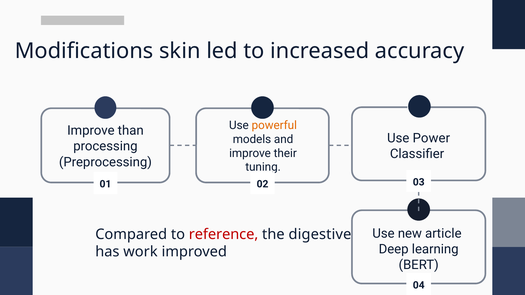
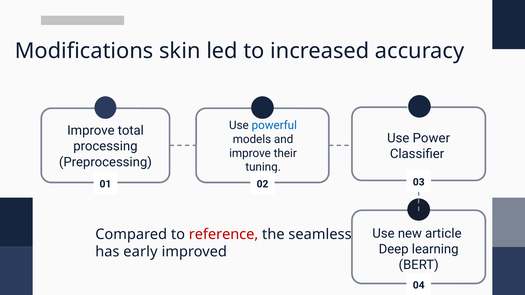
powerful colour: orange -> blue
than: than -> total
digestive: digestive -> seamless
work: work -> early
